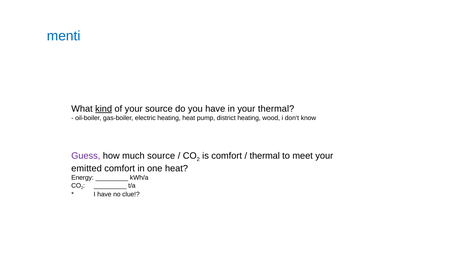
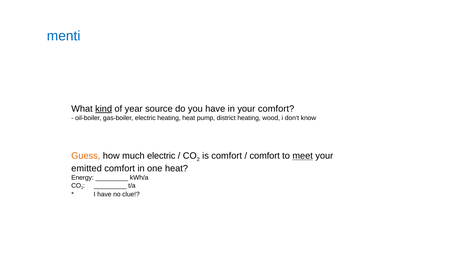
of your: your -> year
your thermal: thermal -> comfort
Guess colour: purple -> orange
much source: source -> electric
thermal at (265, 156): thermal -> comfort
meet underline: none -> present
